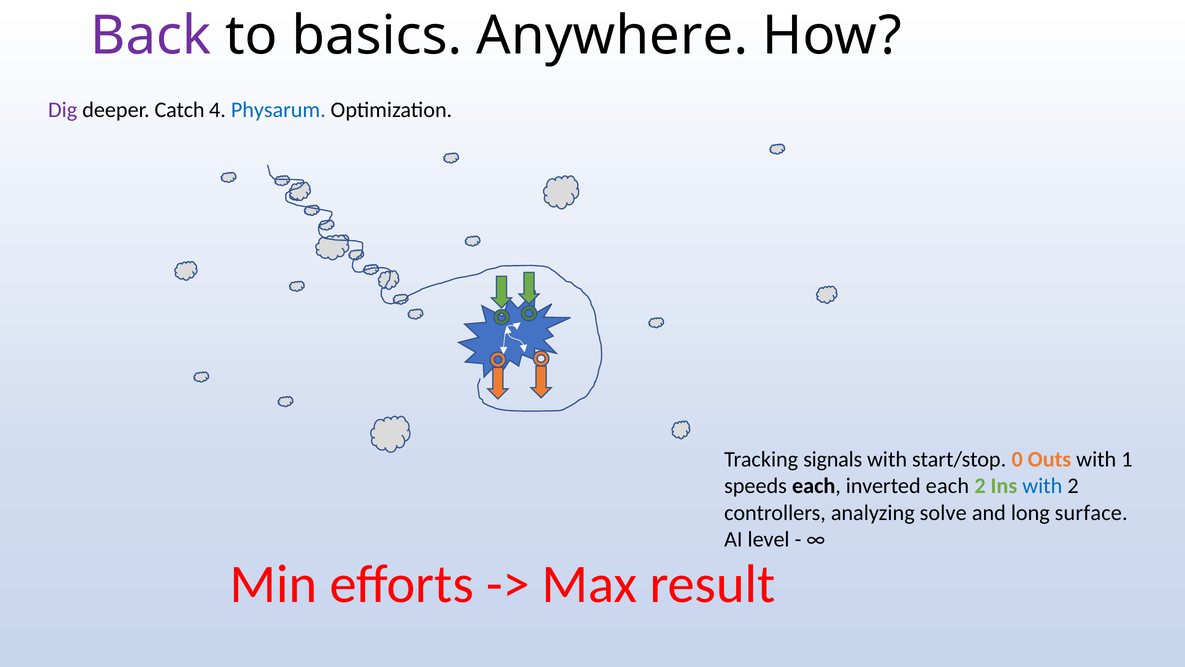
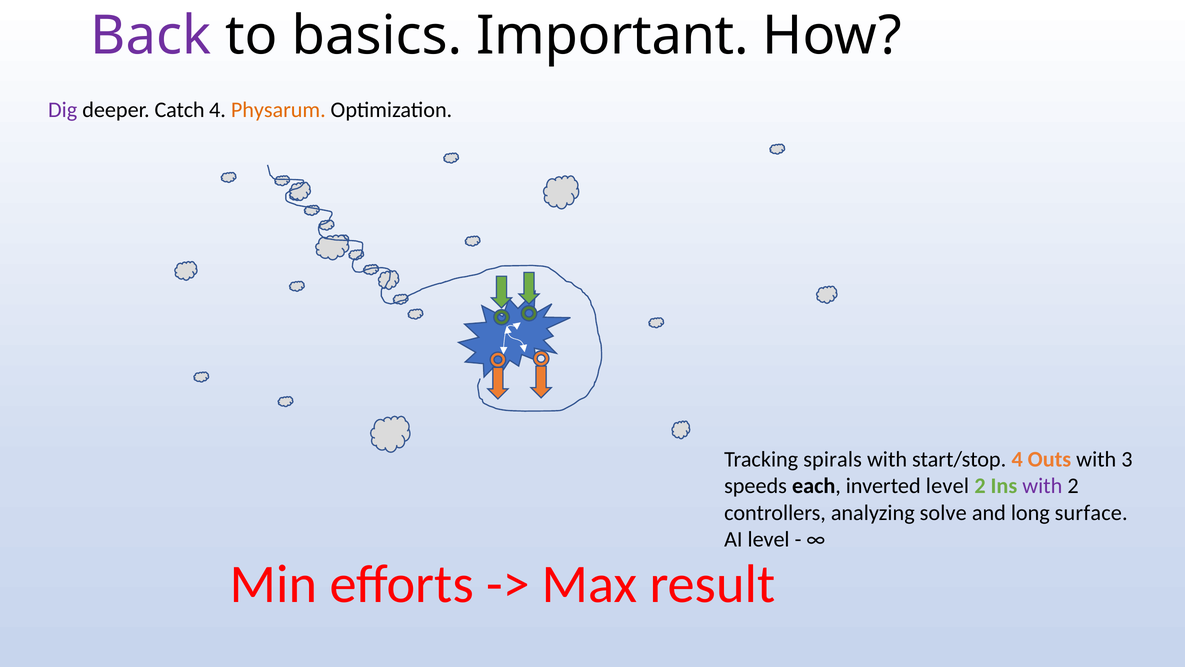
Anywhere: Anywhere -> Important
Physarum colour: blue -> orange
signals: signals -> spirals
start/stop 0: 0 -> 4
1: 1 -> 3
inverted each: each -> level
with at (1042, 486) colour: blue -> purple
